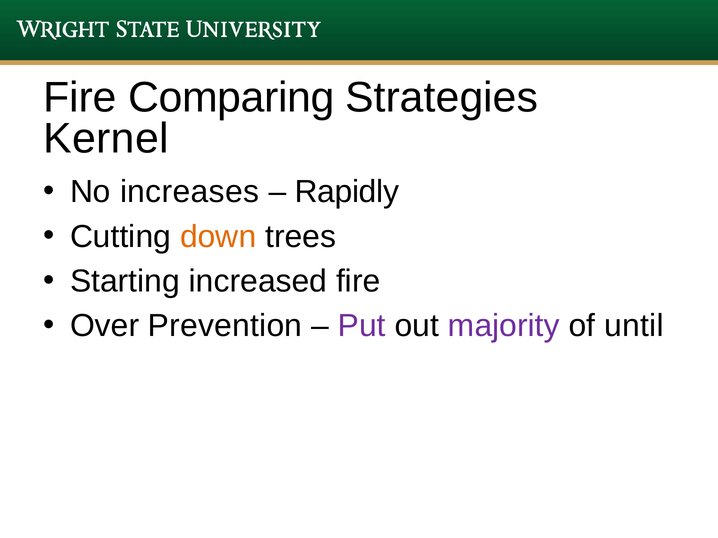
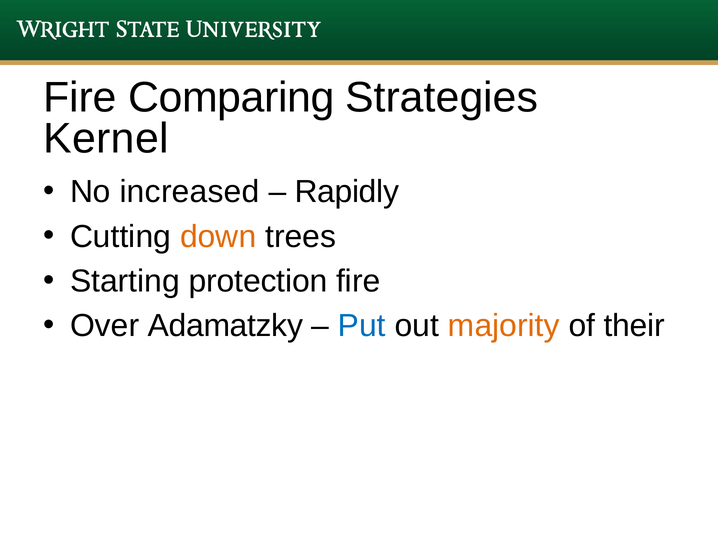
increases: increases -> increased
increased: increased -> protection
Prevention: Prevention -> Adamatzky
Put colour: purple -> blue
majority colour: purple -> orange
until: until -> their
